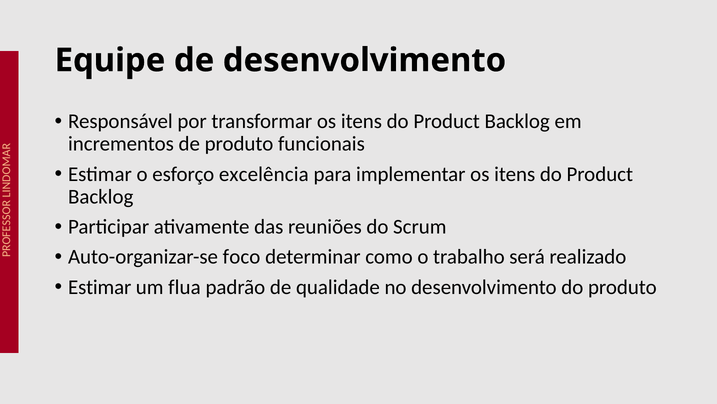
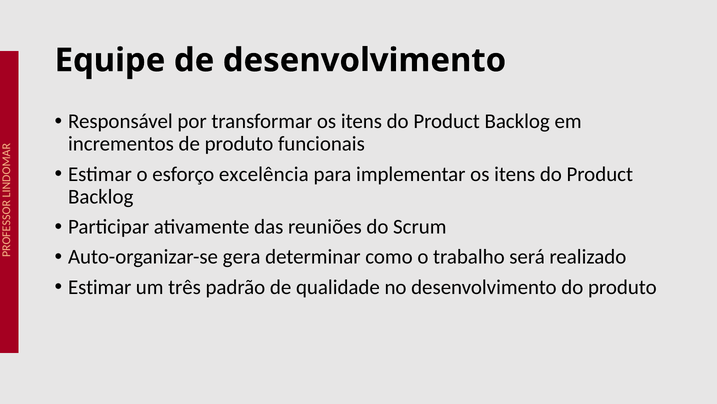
foco: foco -> gera
flua: flua -> três
